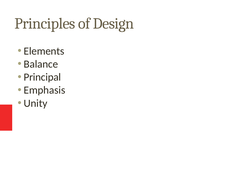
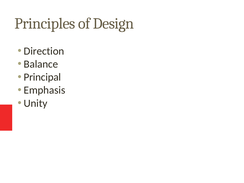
Elements: Elements -> Direction
